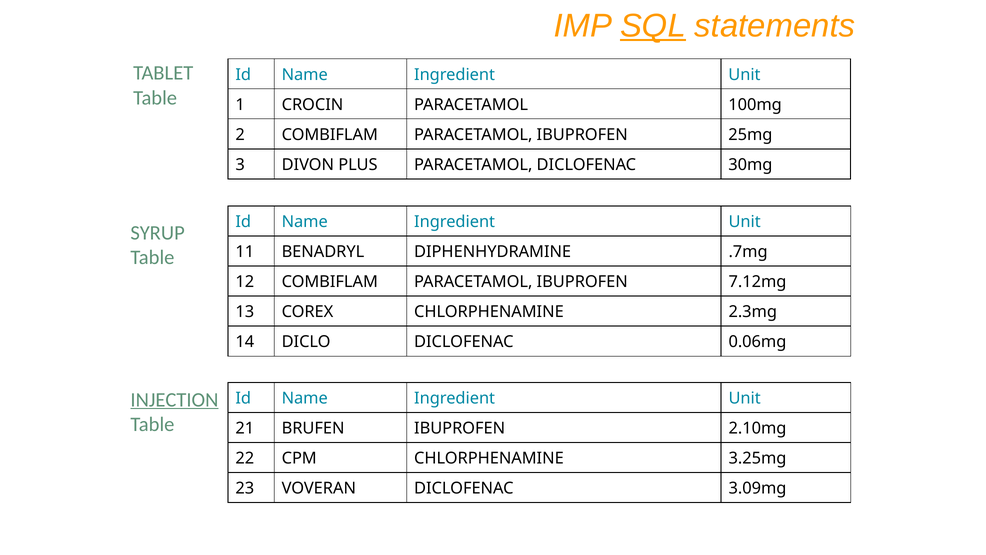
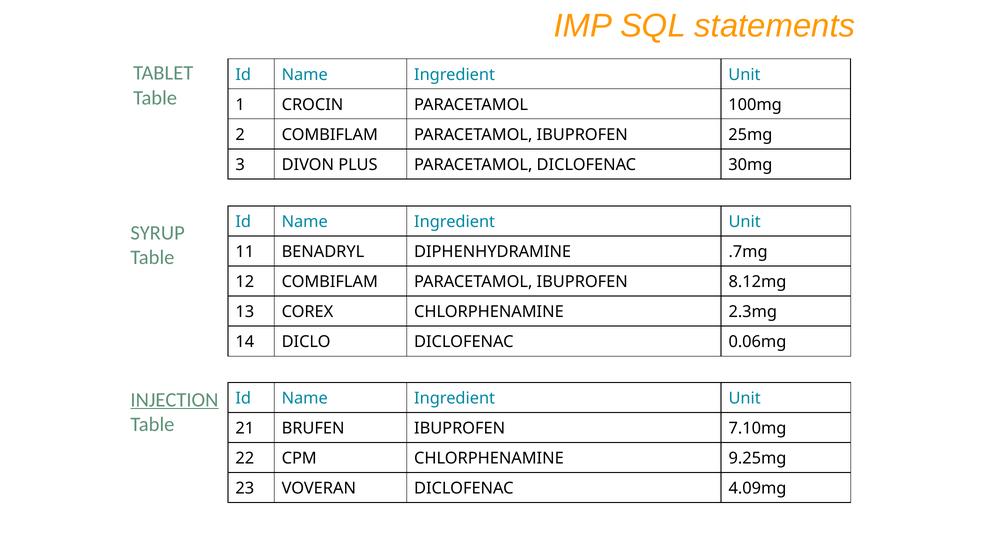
SQL underline: present -> none
7.12mg: 7.12mg -> 8.12mg
2.10mg: 2.10mg -> 7.10mg
3.25mg: 3.25mg -> 9.25mg
3.09mg: 3.09mg -> 4.09mg
